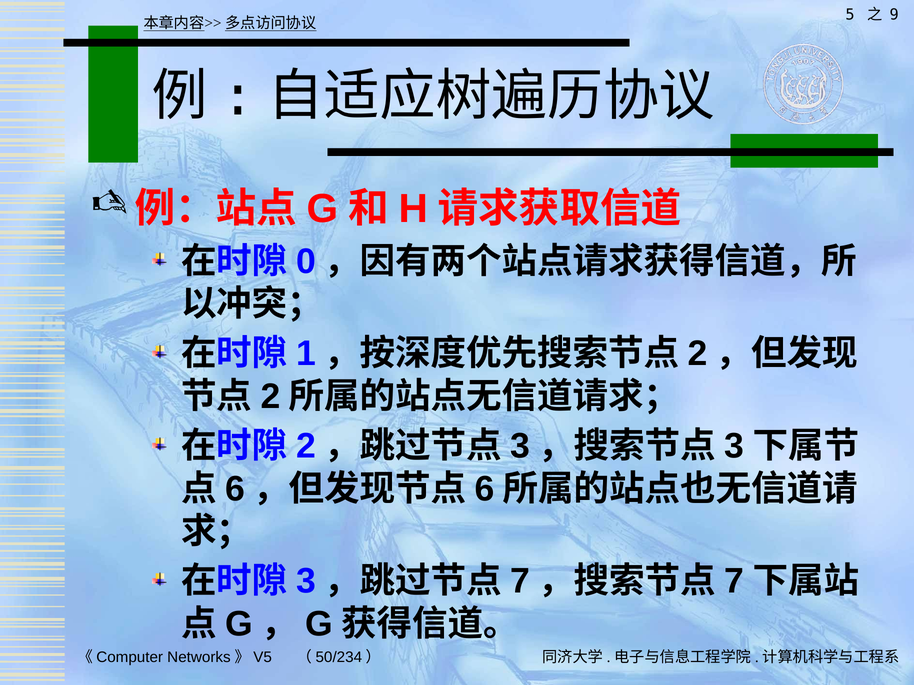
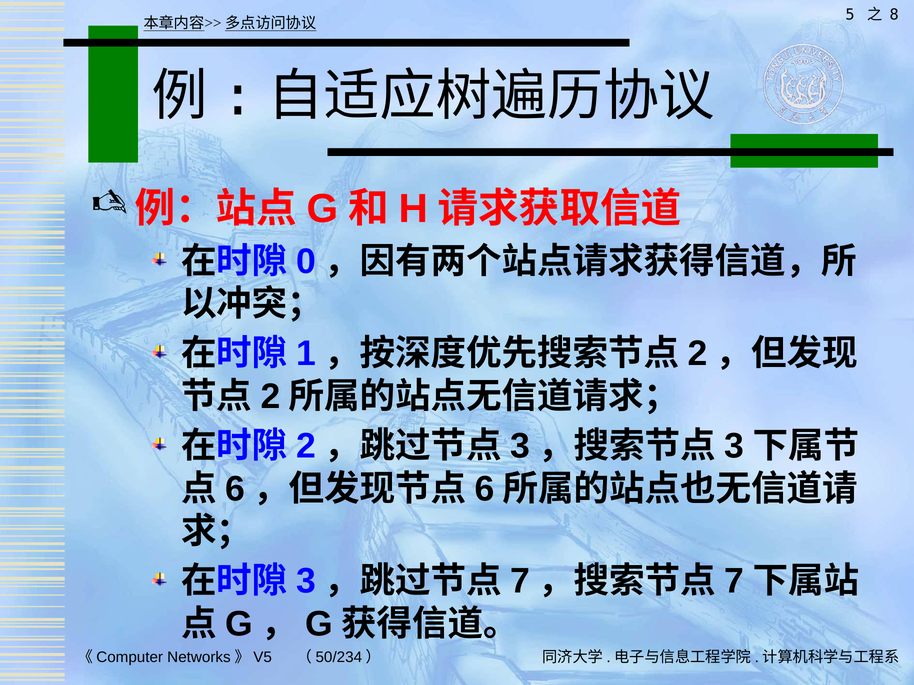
9: 9 -> 8
